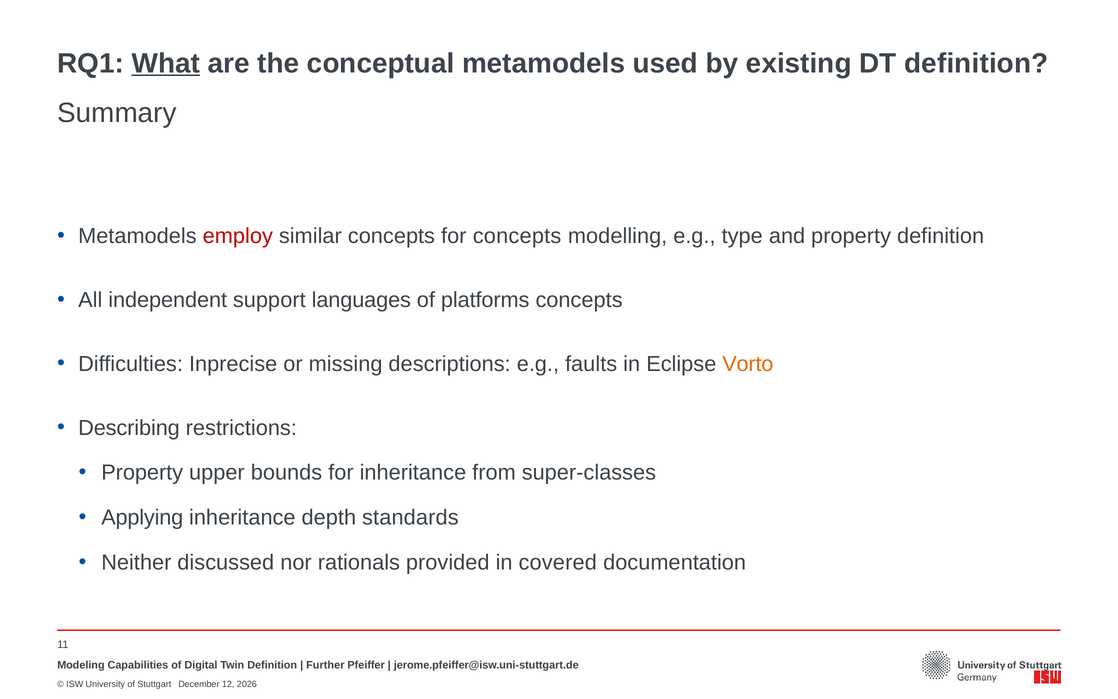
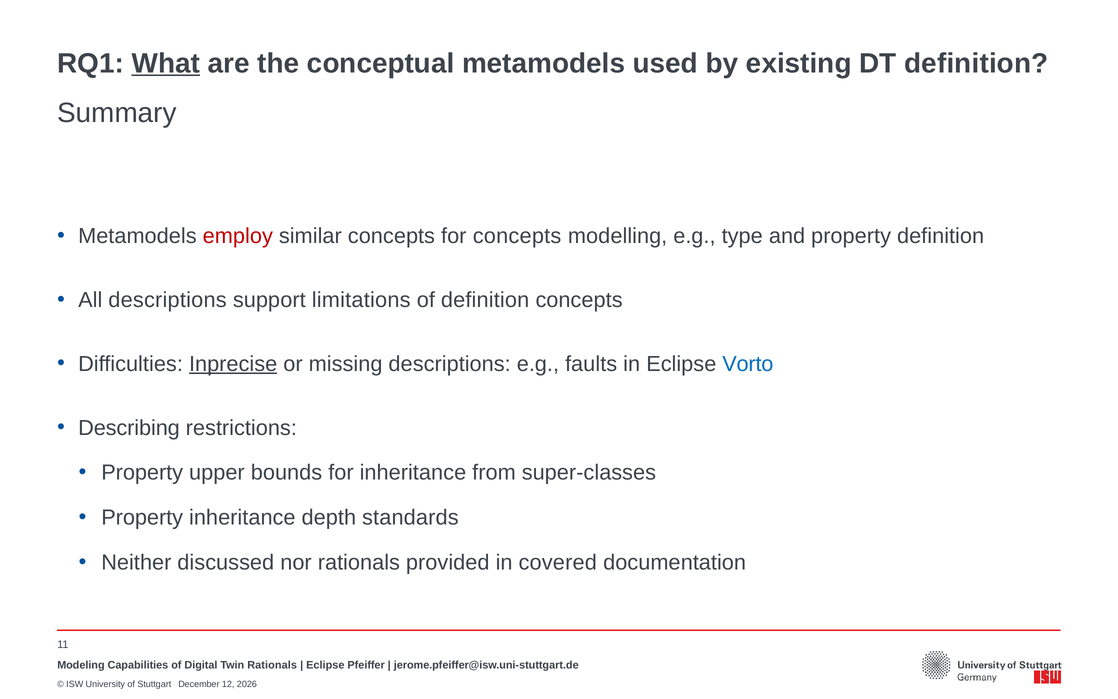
All independent: independent -> descriptions
languages: languages -> limitations
of platforms: platforms -> definition
Inprecise underline: none -> present
Vorto colour: orange -> blue
Applying at (142, 518): Applying -> Property
Twin Definition: Definition -> Rationals
Further at (325, 665): Further -> Eclipse
